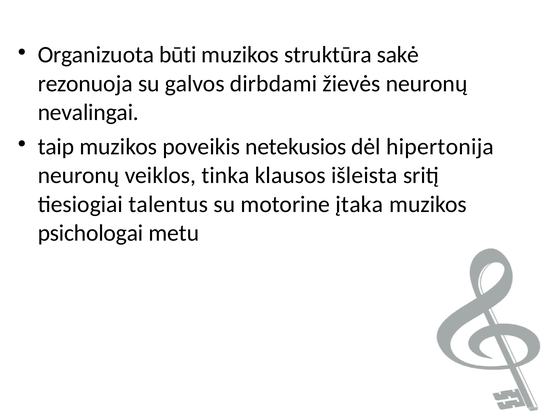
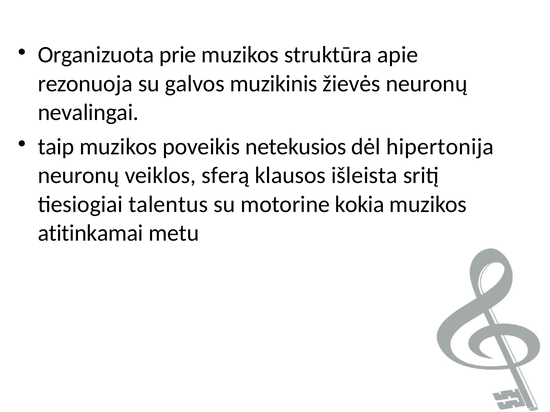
būti: būti -> prie
sakė: sakė -> apie
dirbdami: dirbdami -> muzikinis
tinka: tinka -> sferą
įtaka: įtaka -> kokia
psichologai: psichologai -> atitinkamai
